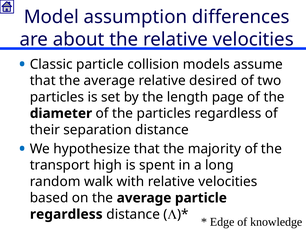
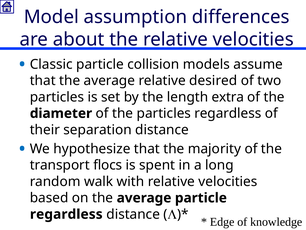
page: page -> extra
high: high -> flocs
